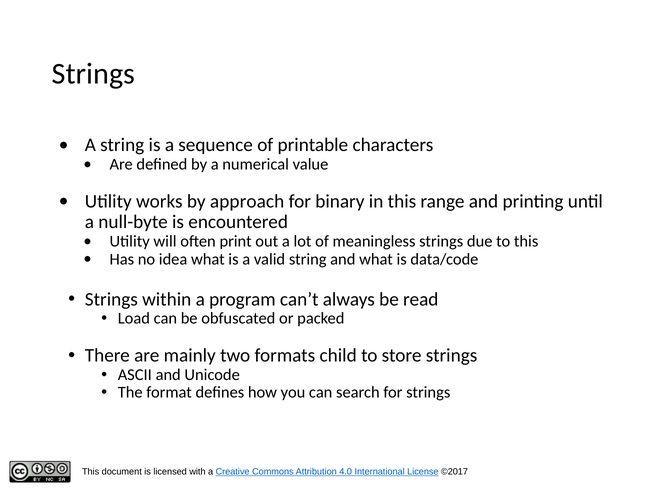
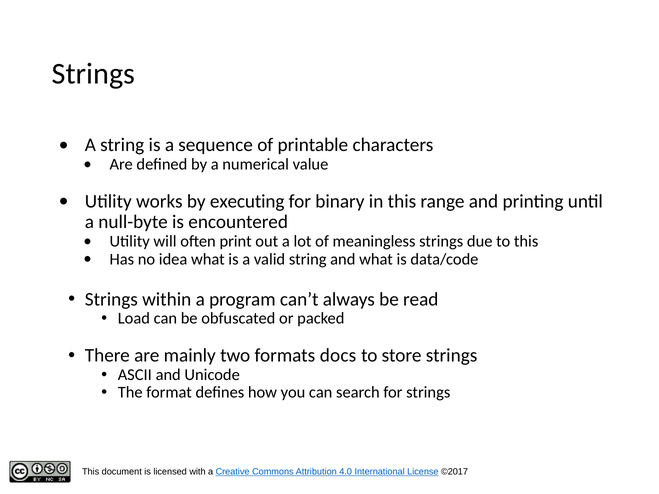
approach: approach -> executing
child: child -> docs
